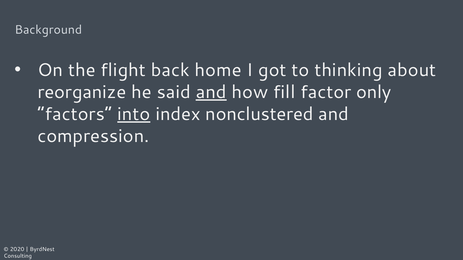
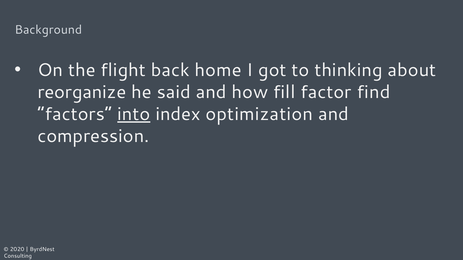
and at (211, 92) underline: present -> none
only: only -> find
nonclustered: nonclustered -> optimization
